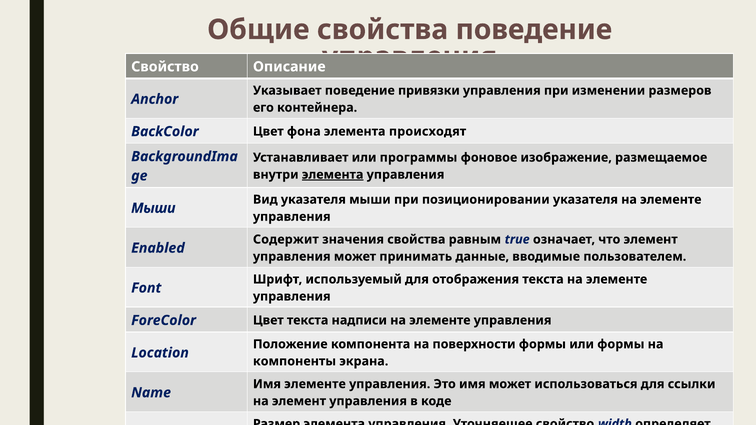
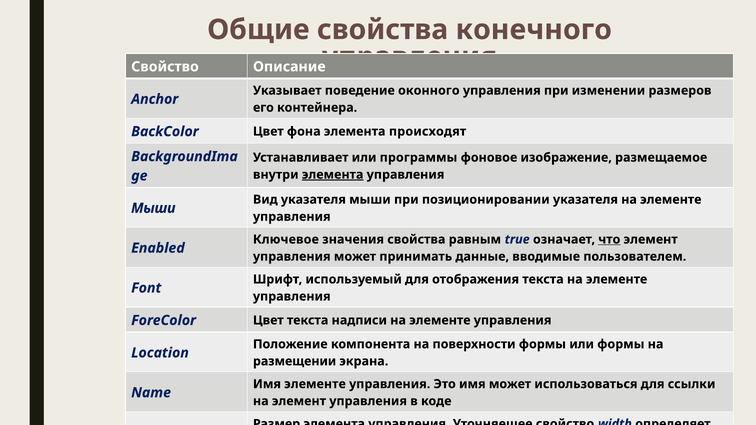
свойства поведение: поведение -> конечного
привязки: привязки -> оконного
Содержит at (286, 240): Содержит -> Ключевое
что underline: none -> present
компоненты: компоненты -> размещении
